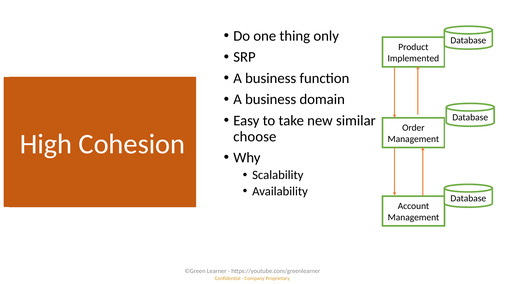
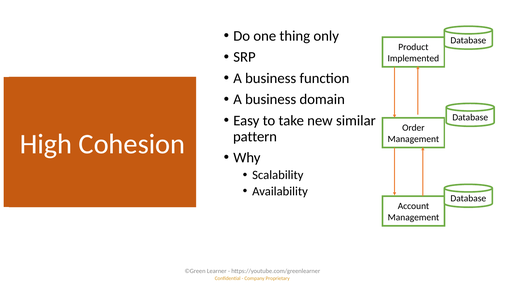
choose: choose -> pattern
